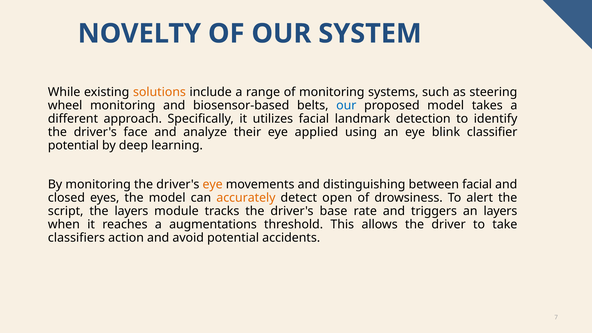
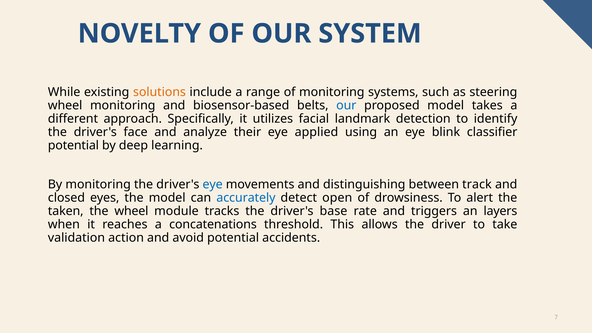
eye at (213, 184) colour: orange -> blue
between facial: facial -> track
accurately colour: orange -> blue
script: script -> taken
the layers: layers -> wheel
augmentations: augmentations -> concatenations
classifiers: classifiers -> validation
